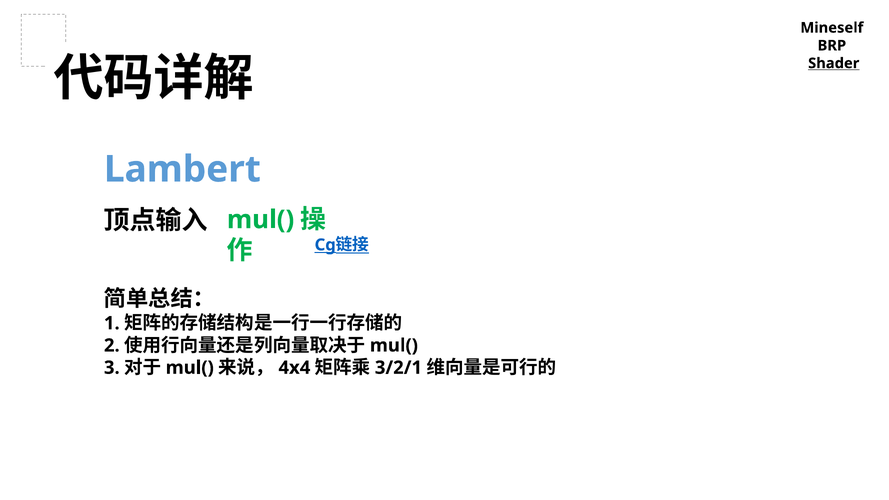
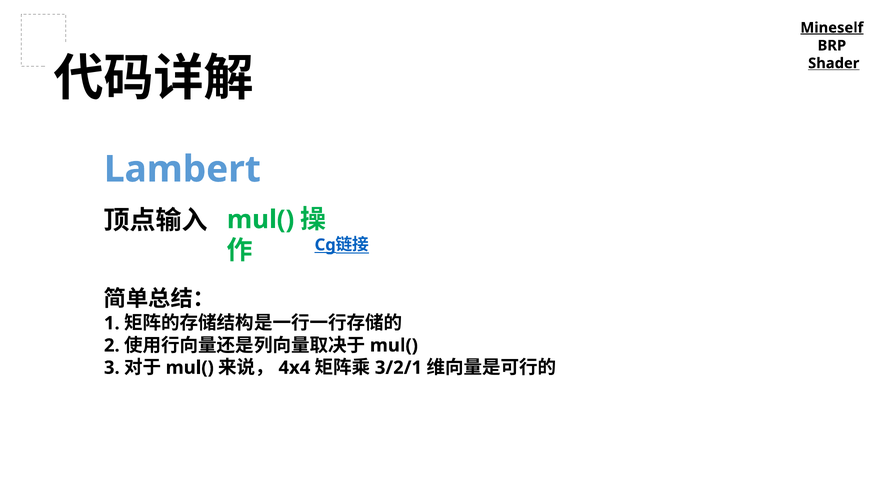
Mineself underline: none -> present
